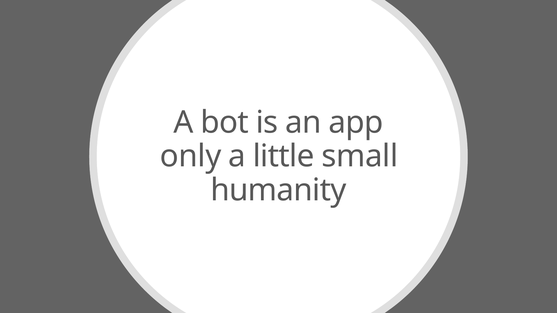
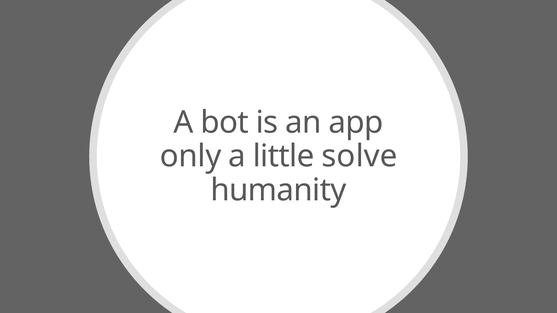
small: small -> solve
